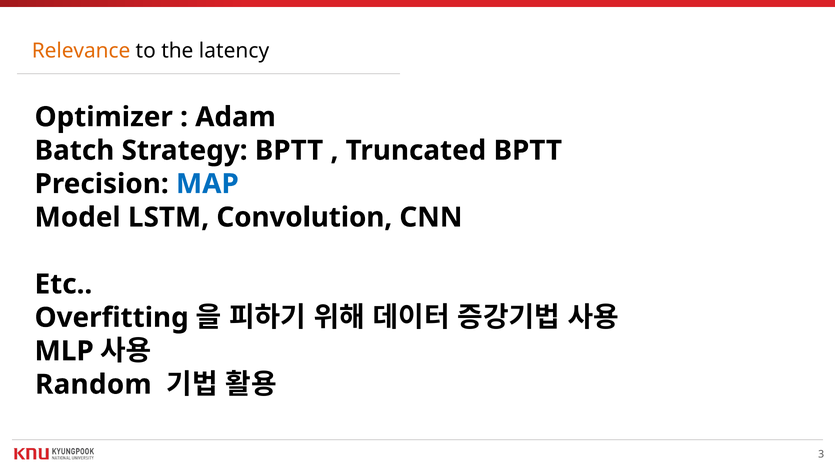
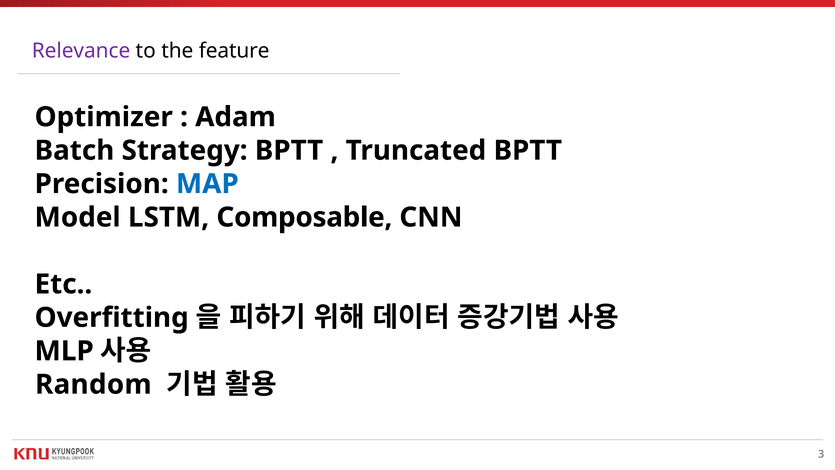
Relevance colour: orange -> purple
latency: latency -> feature
Convolution: Convolution -> Composable
